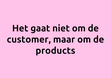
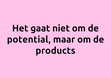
customer: customer -> potential
